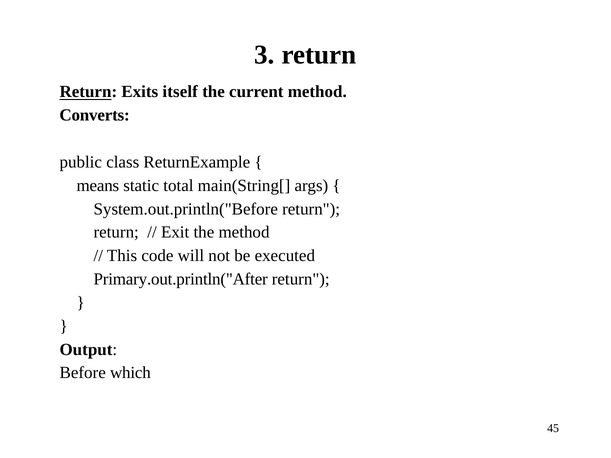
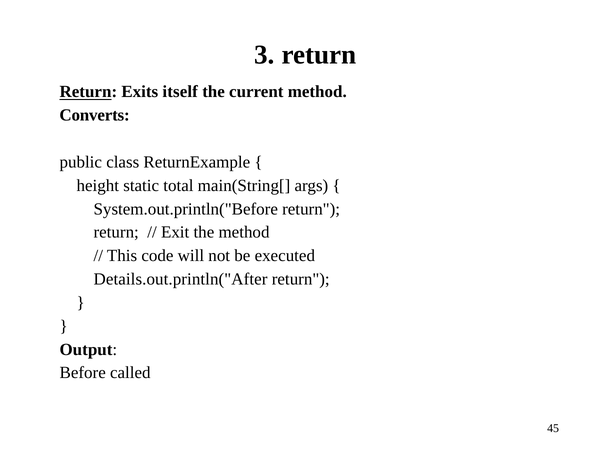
means: means -> height
Primary.out.println("After: Primary.out.println("After -> Details.out.println("After
which: which -> called
